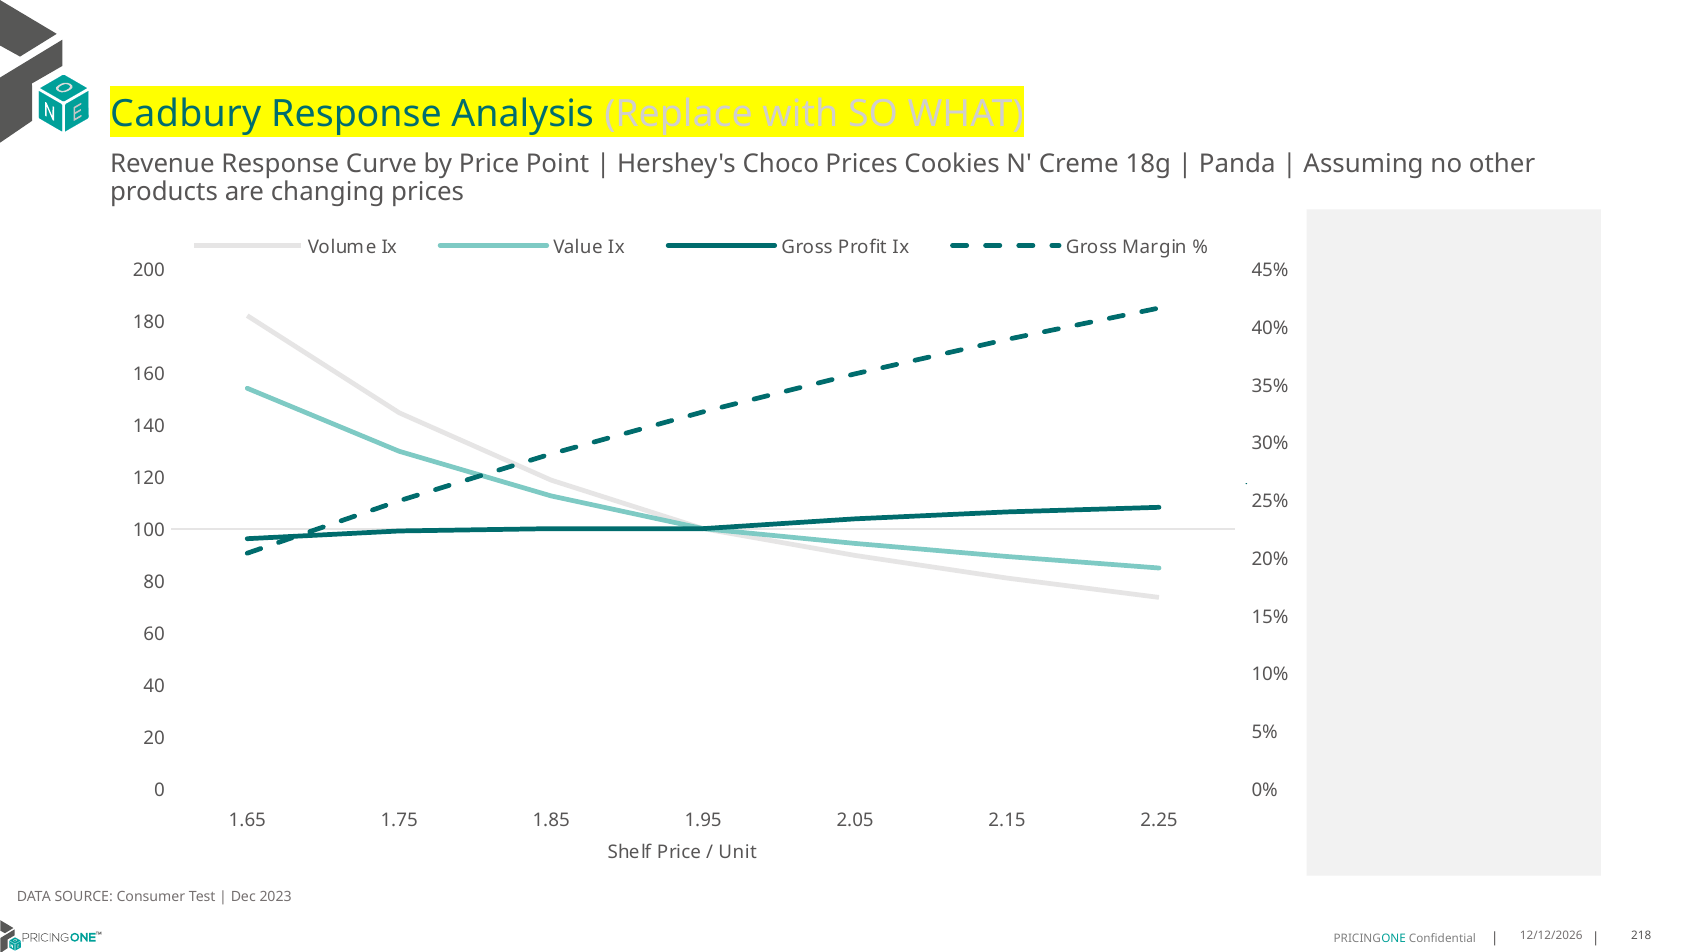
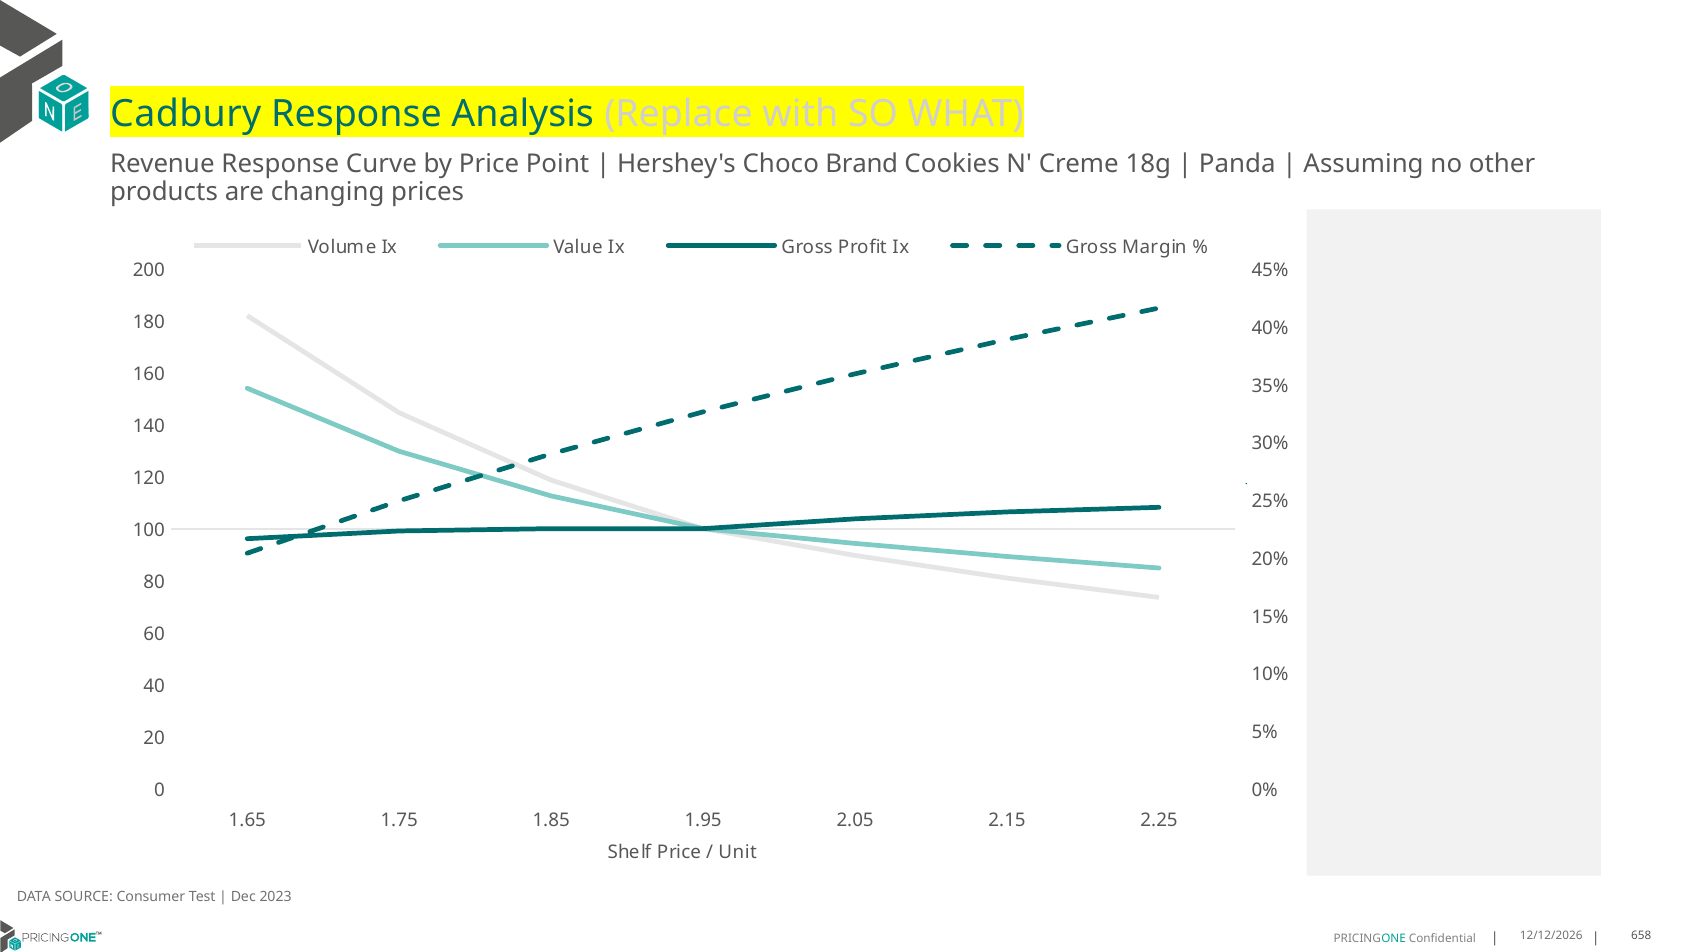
Choco Prices: Prices -> Brand
218: 218 -> 658
